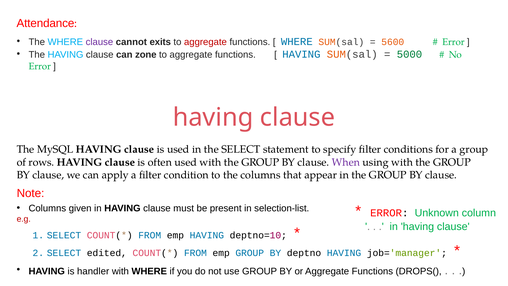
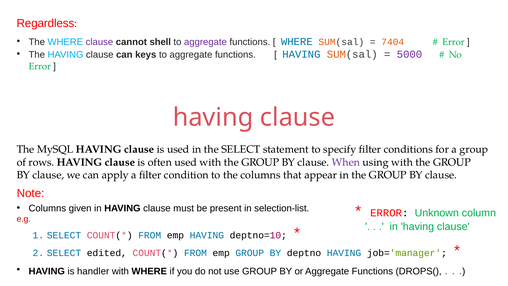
Attendance: Attendance -> Regardless
exits: exits -> shell
aggregate at (205, 42) colour: red -> purple
5600: 5600 -> 7404
zone: zone -> keys
5000 colour: green -> purple
